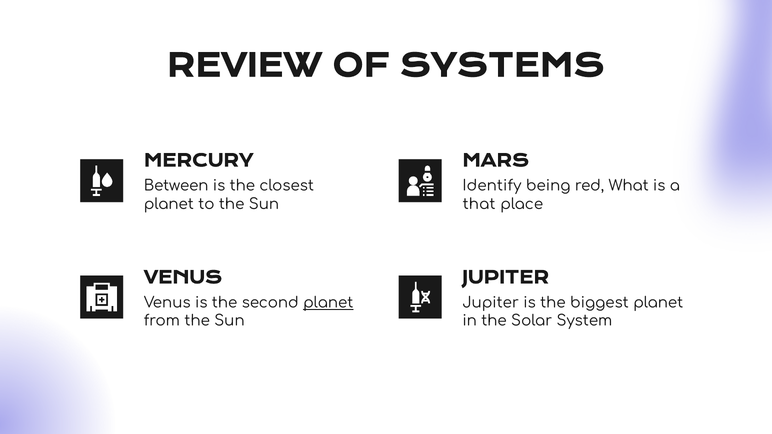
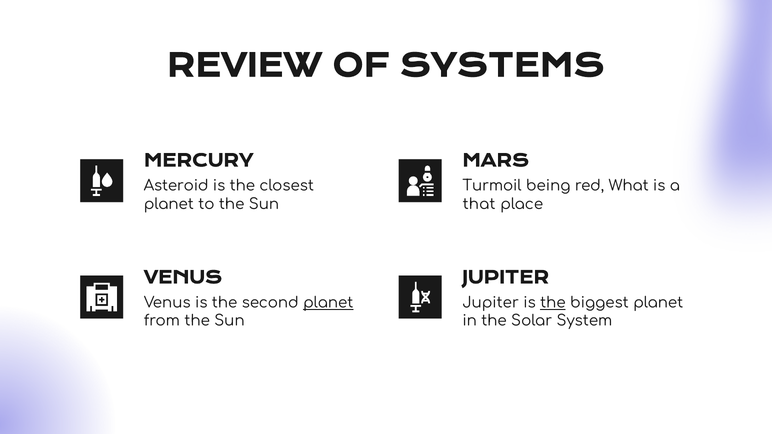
Between: Between -> Asteroid
Identify: Identify -> Turmoil
the at (553, 303) underline: none -> present
